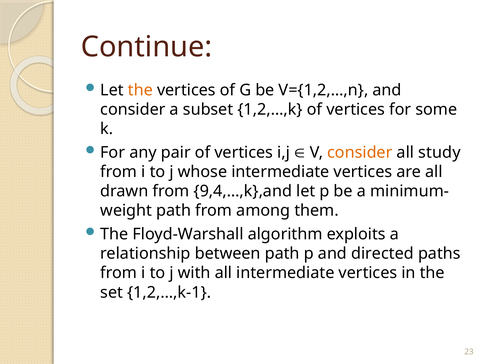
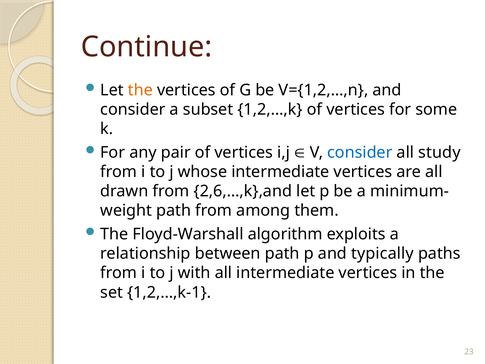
consider at (360, 152) colour: orange -> blue
9,4,…,k},and: 9,4,…,k},and -> 2,6,…,k},and
directed: directed -> typically
